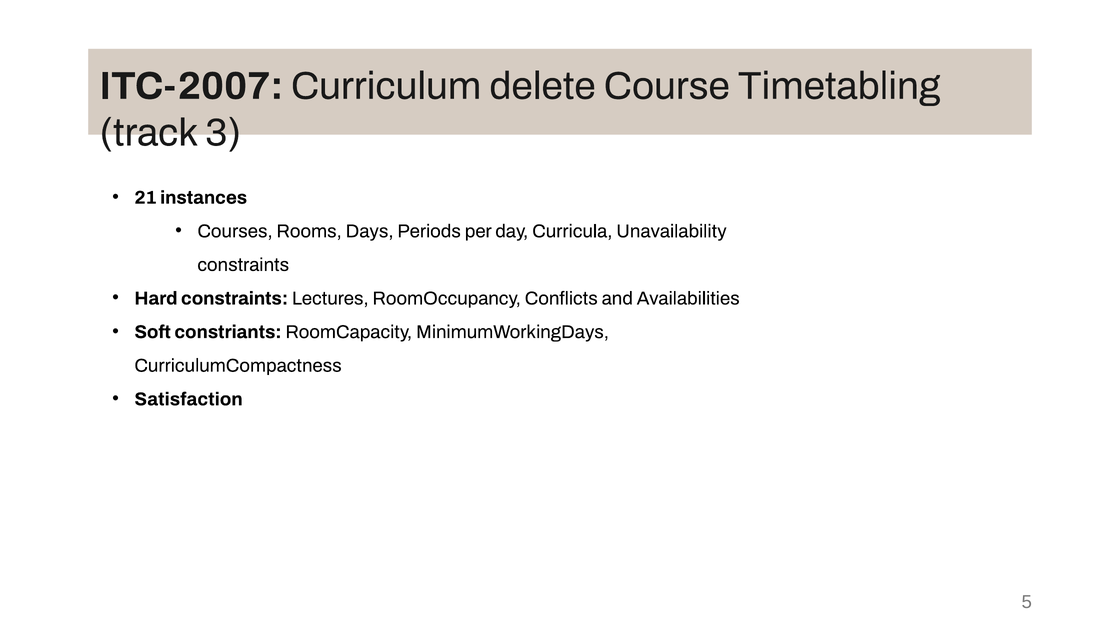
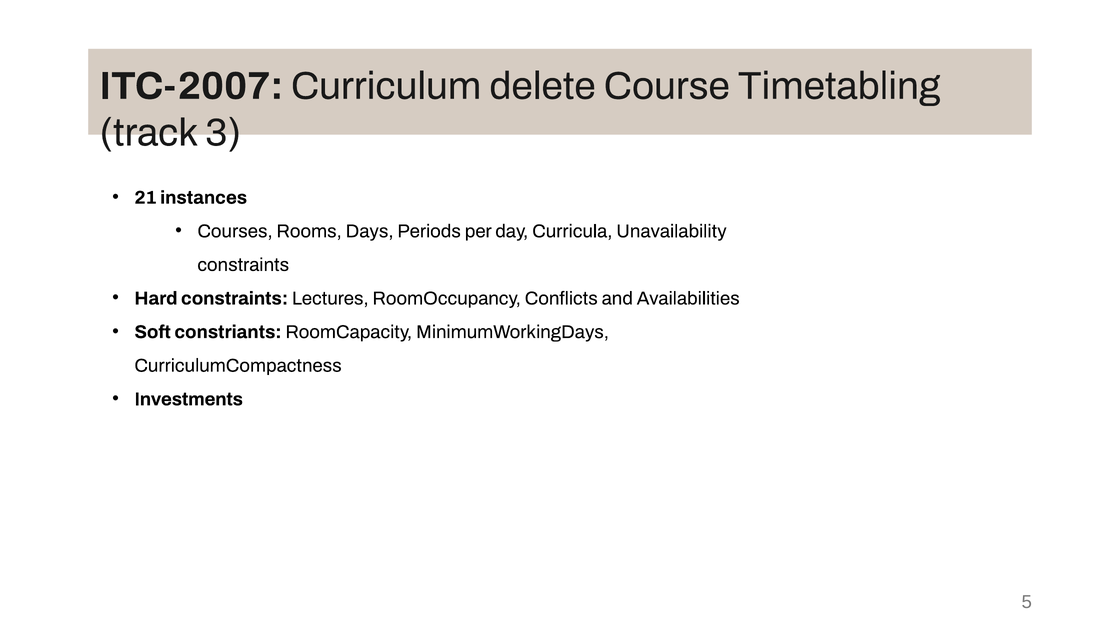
Satisfaction: Satisfaction -> Investments
